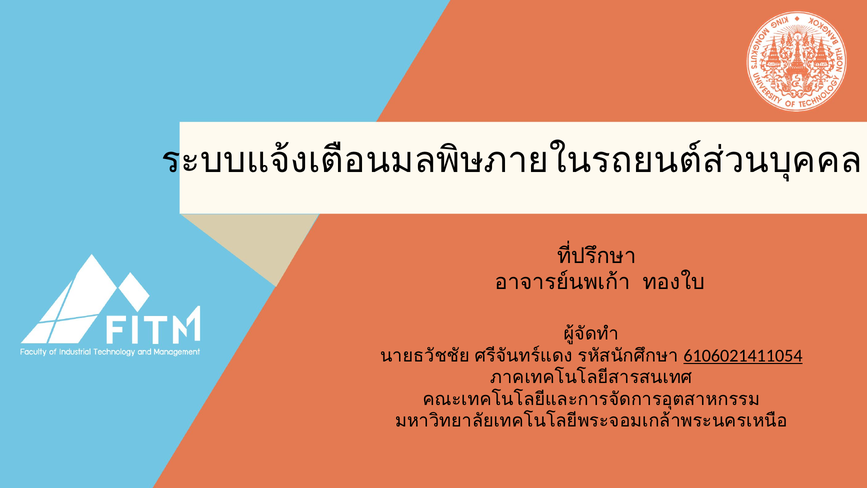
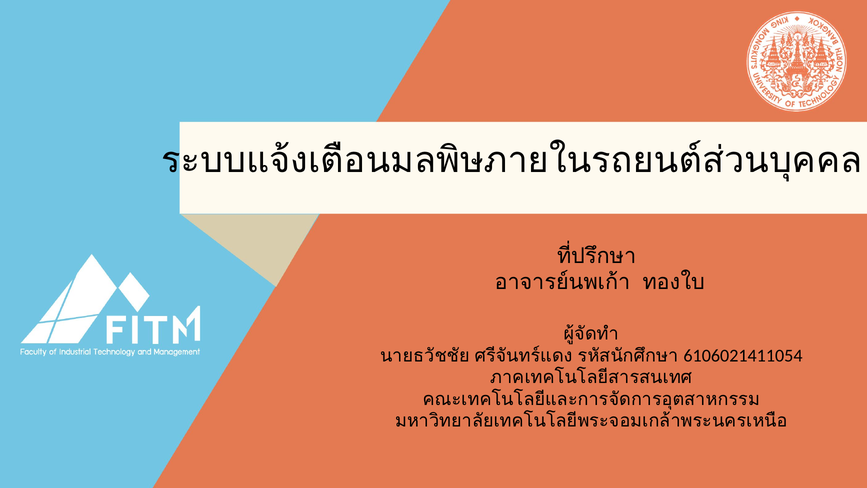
6106021411054 underline: present -> none
